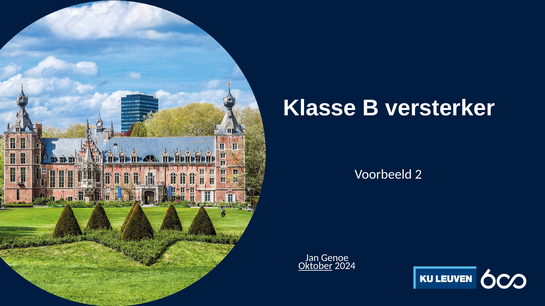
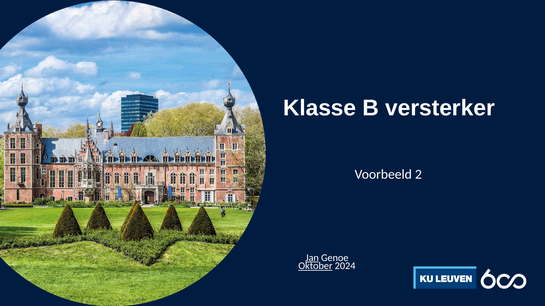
Jan underline: none -> present
